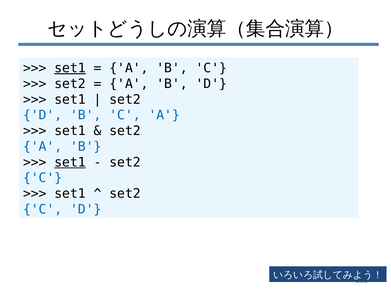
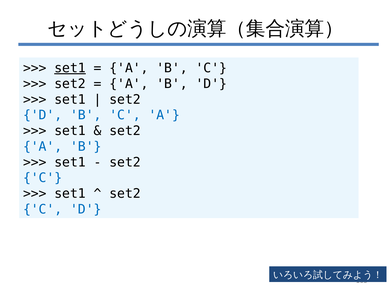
set1 at (70, 162) underline: present -> none
